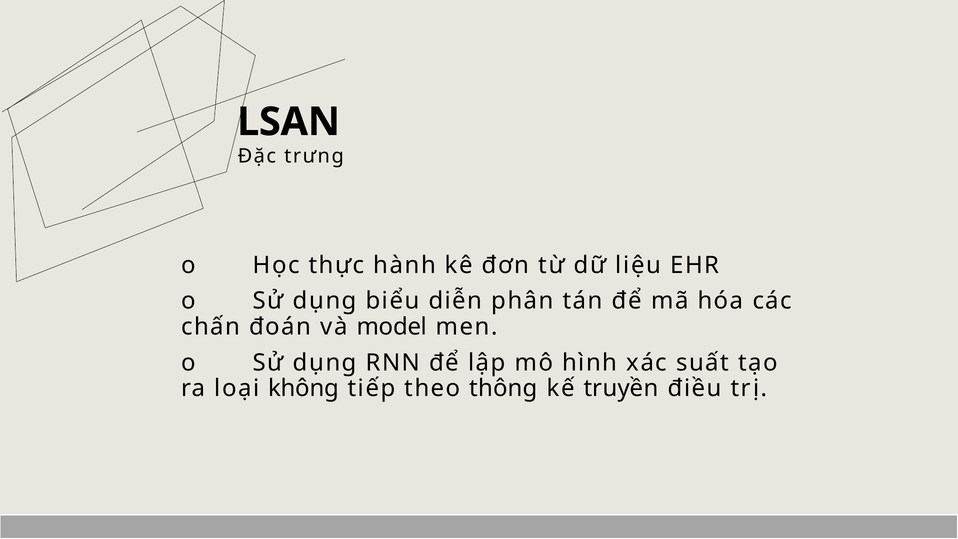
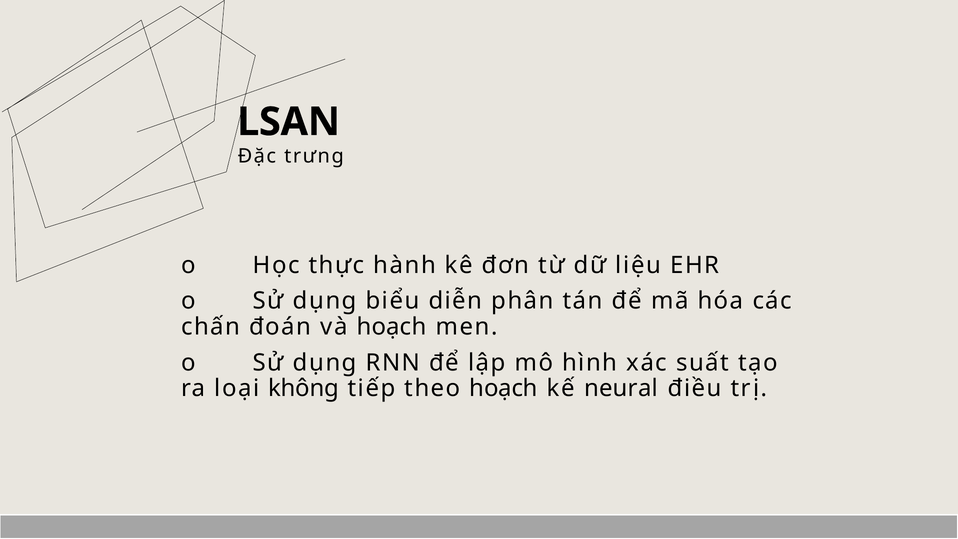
và model: model -> hoạch
theo thông: thông -> hoạch
truyền: truyền -> neural
